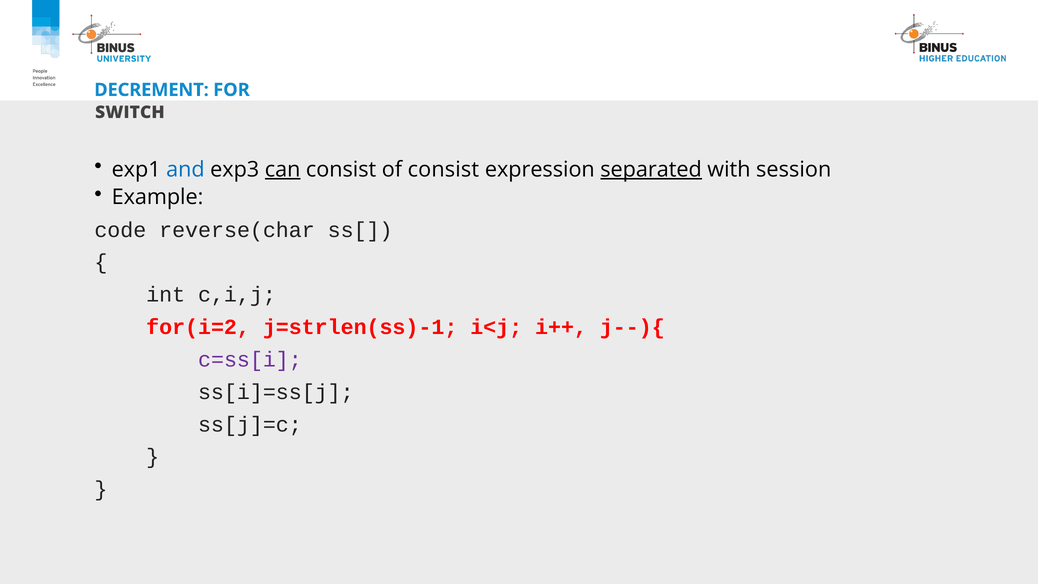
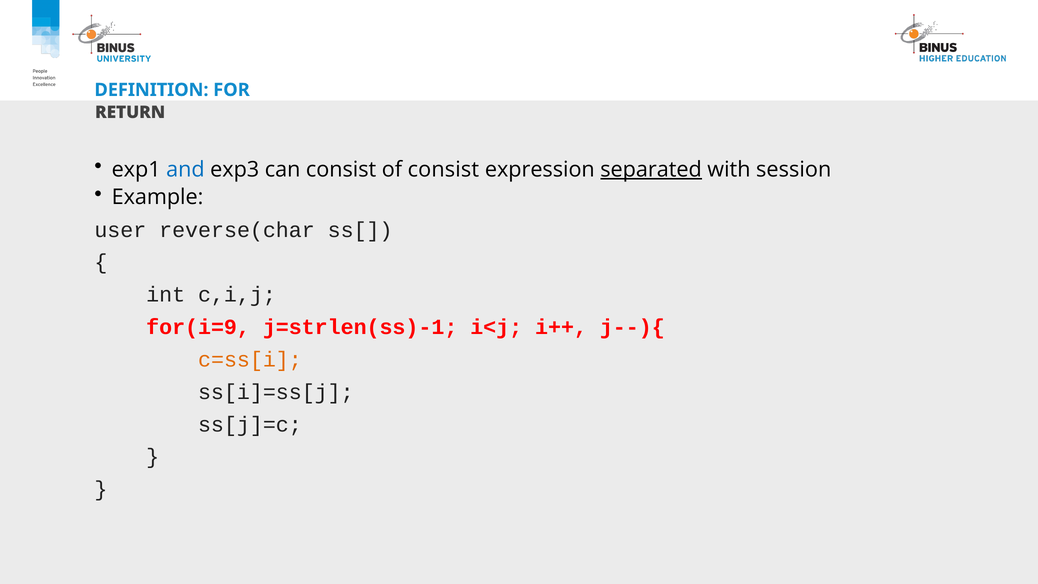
DECREMENT: DECREMENT -> DEFINITION
SWITCH: SWITCH -> RETURN
can underline: present -> none
code: code -> user
for(i=2: for(i=2 -> for(i=9
c=ss[i colour: purple -> orange
